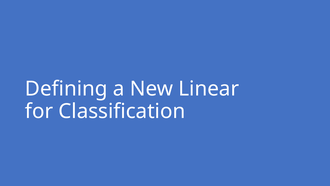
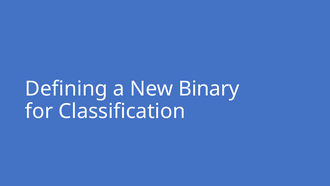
Linear: Linear -> Binary
